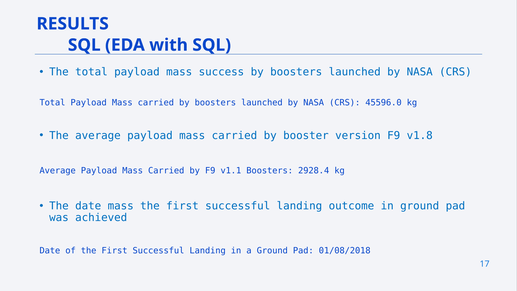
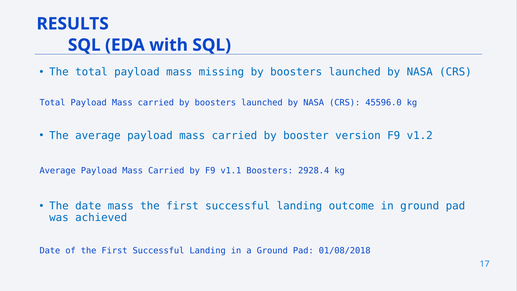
success: success -> missing
v1.8: v1.8 -> v1.2
